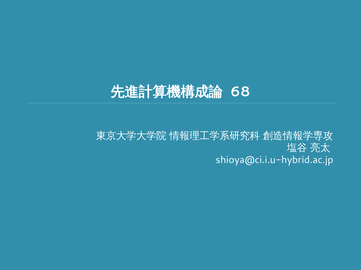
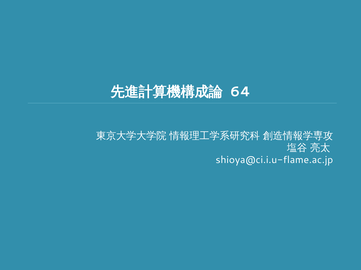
68: 68 -> 64
shioya@ci.i.u-hybrid.ac.jp: shioya@ci.i.u-hybrid.ac.jp -> shioya@ci.i.u-flame.ac.jp
